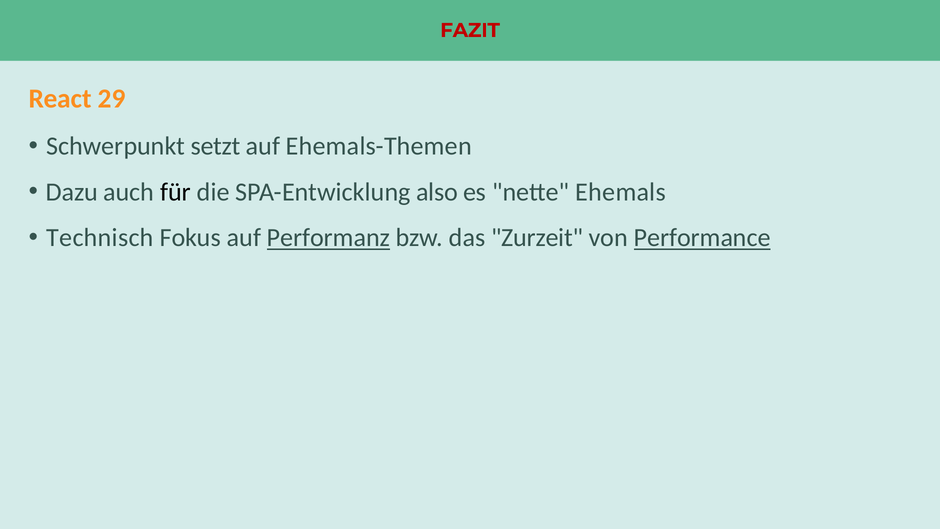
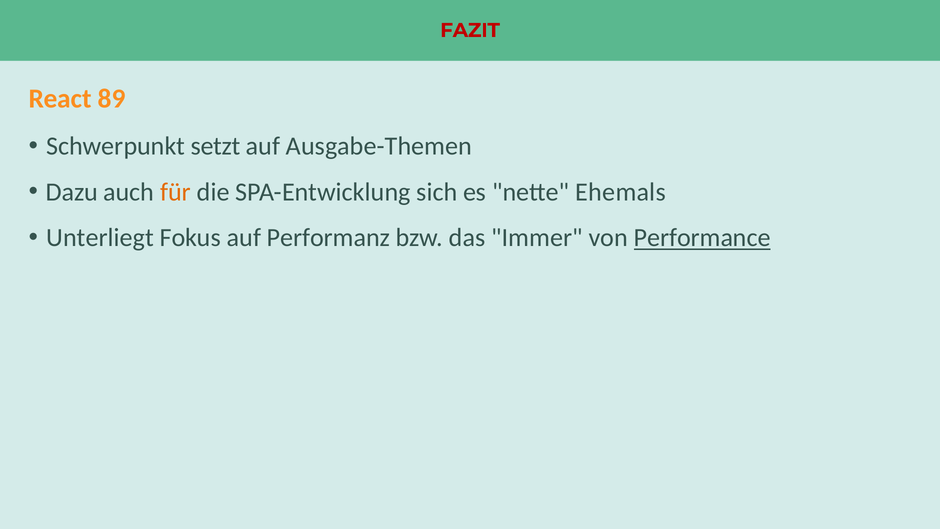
29: 29 -> 89
Ehemals-Themen: Ehemals-Themen -> Ausgabe-Themen
für colour: black -> orange
also: also -> sich
Technisch: Technisch -> Unterliegt
Performanz underline: present -> none
Zurzeit: Zurzeit -> Immer
